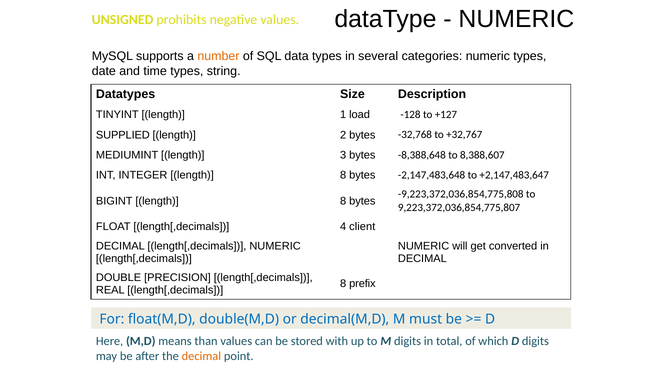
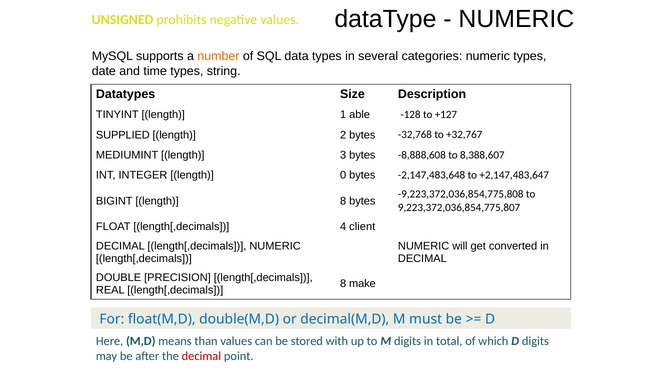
load: load -> able
-8,388,648: -8,388,648 -> -8,888,608
INTEGER length 8: 8 -> 0
prefix: prefix -> make
decimal at (201, 357) colour: orange -> red
